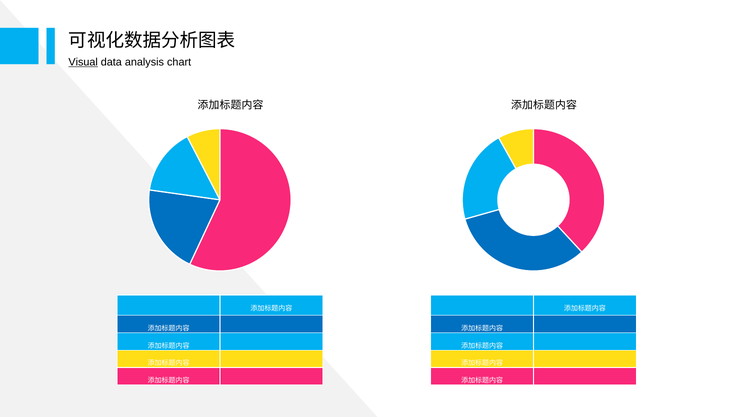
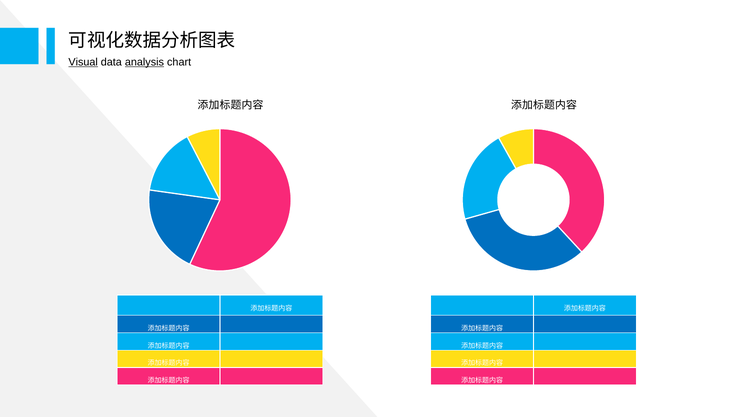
analysis underline: none -> present
